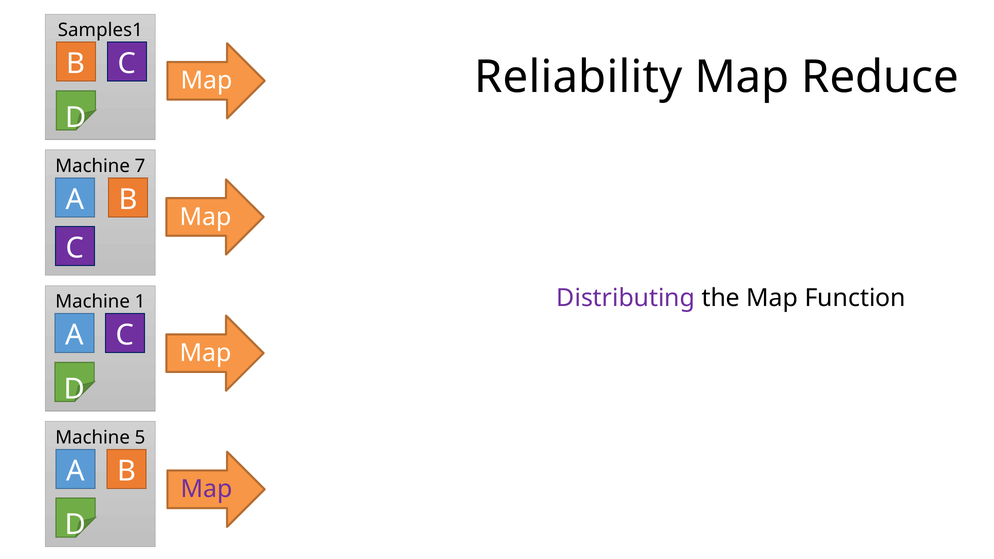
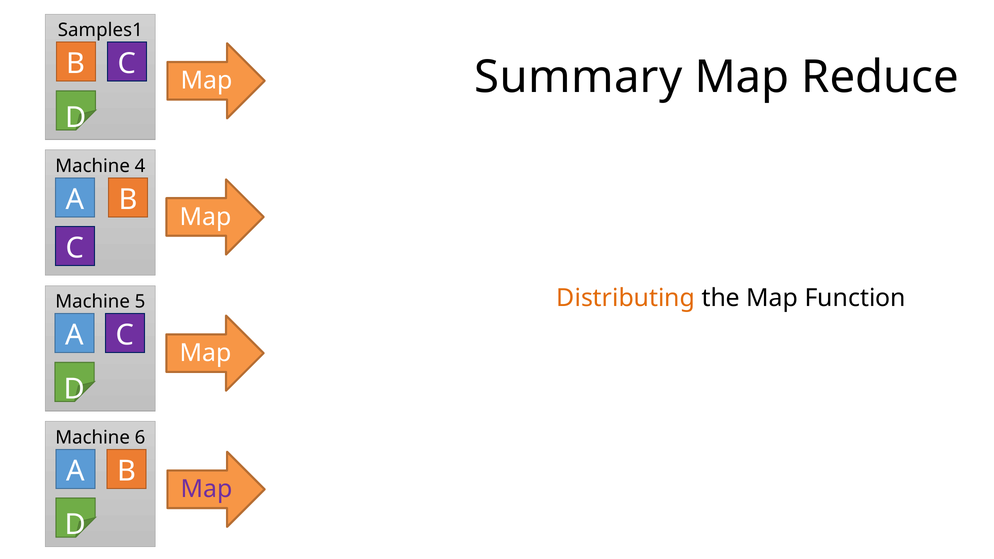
Reliability: Reliability -> Summary
7: 7 -> 4
Distributing colour: purple -> orange
1: 1 -> 5
5: 5 -> 6
